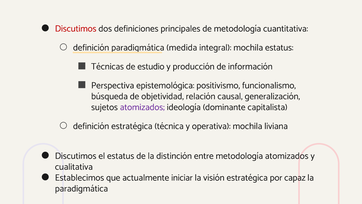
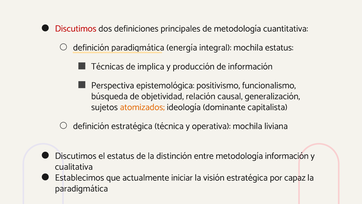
medida: medida -> energía
estudio: estudio -> implica
atomizados at (142, 107) colour: purple -> orange
metodología atomizados: atomizados -> información
